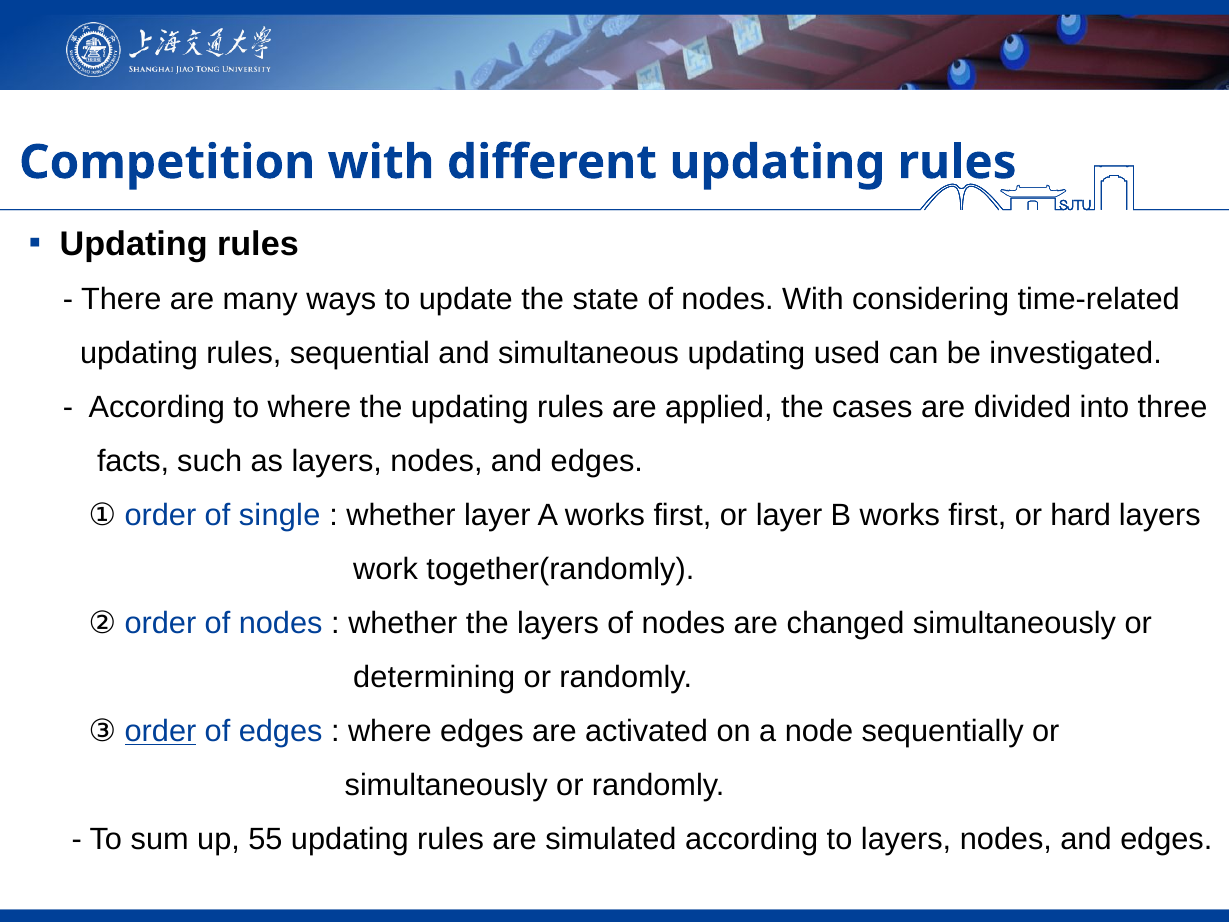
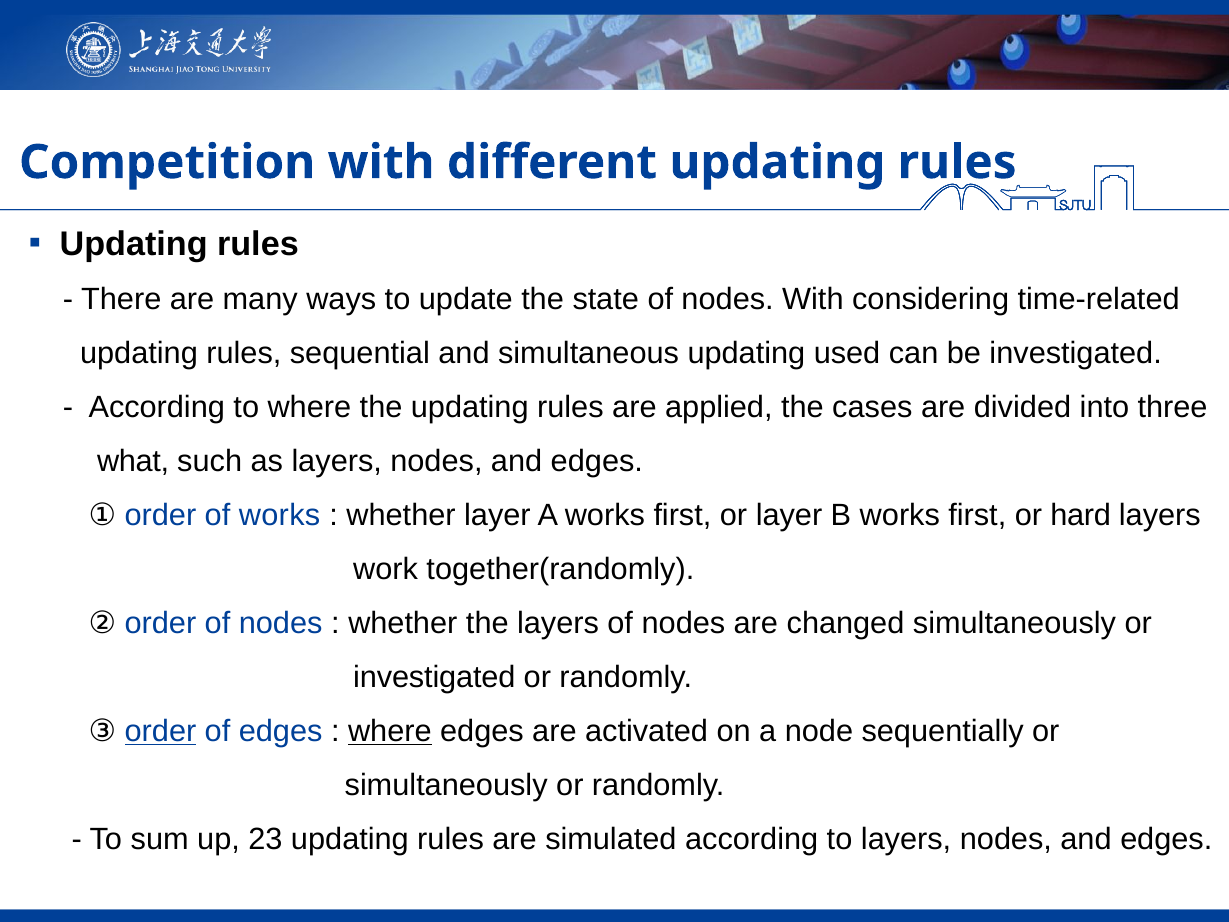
facts: facts -> what
of single: single -> works
determining at (434, 677): determining -> investigated
where at (390, 731) underline: none -> present
55: 55 -> 23
